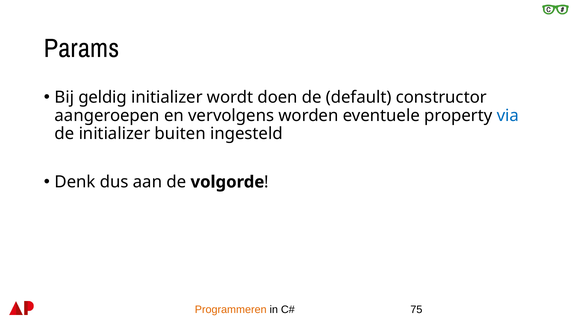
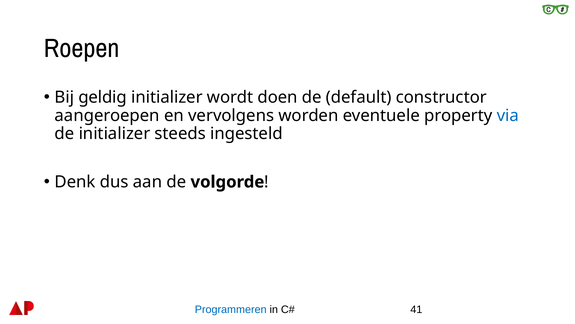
Params: Params -> Roepen
buiten: buiten -> steeds
Programmeren colour: orange -> blue
75: 75 -> 41
